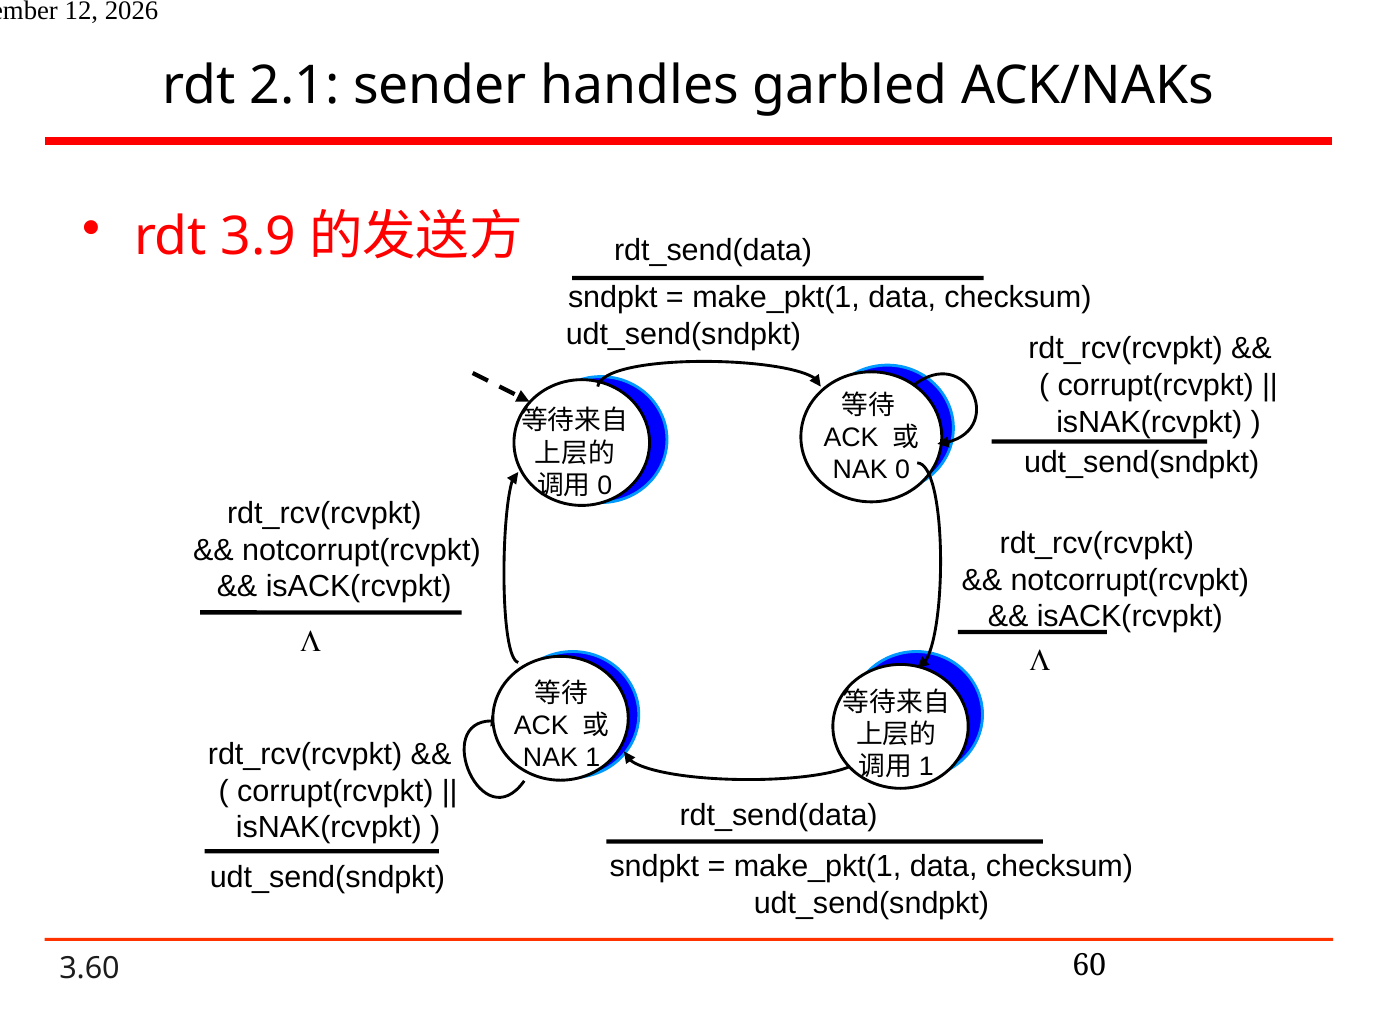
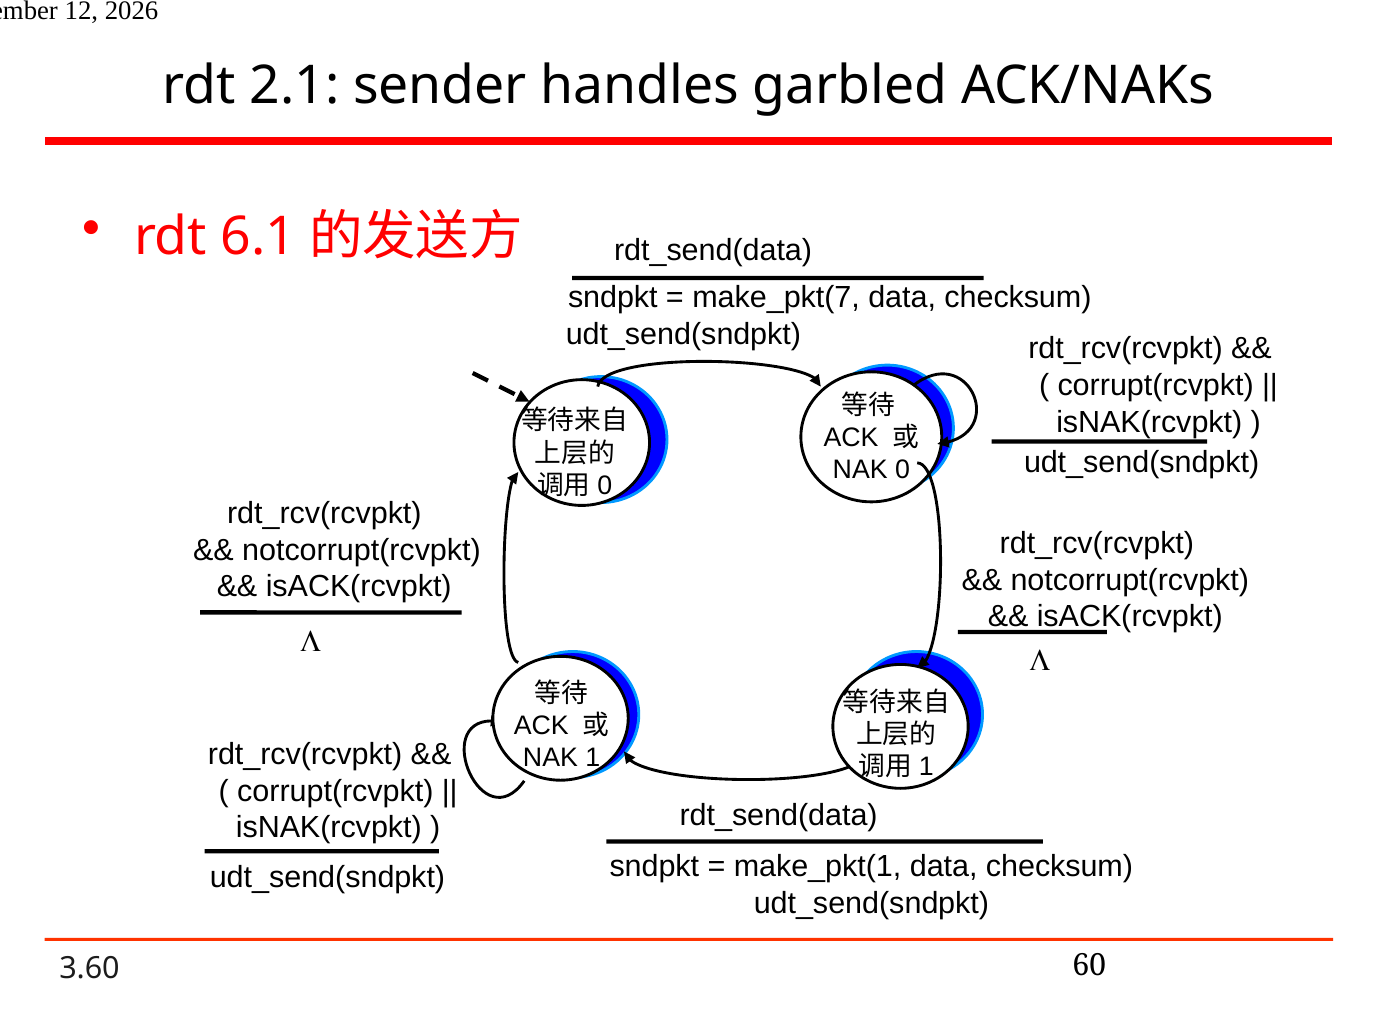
3.9: 3.9 -> 6.1
make_pkt(1 at (776, 297): make_pkt(1 -> make_pkt(7
